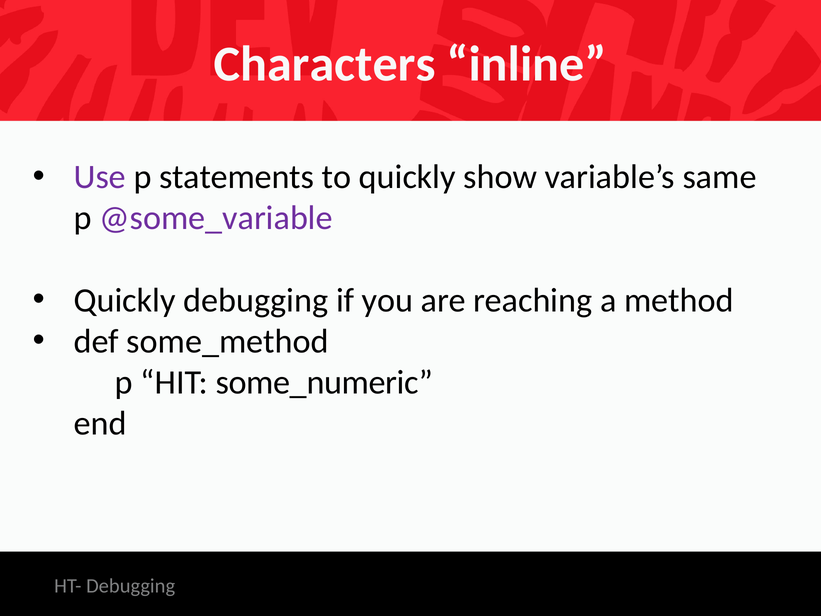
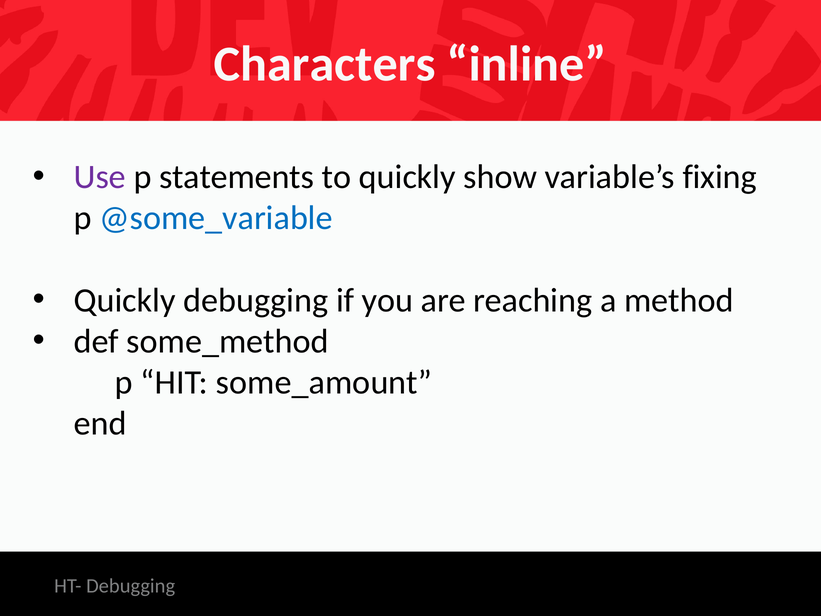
same: same -> fixing
@some_variable colour: purple -> blue
some_numeric: some_numeric -> some_amount
